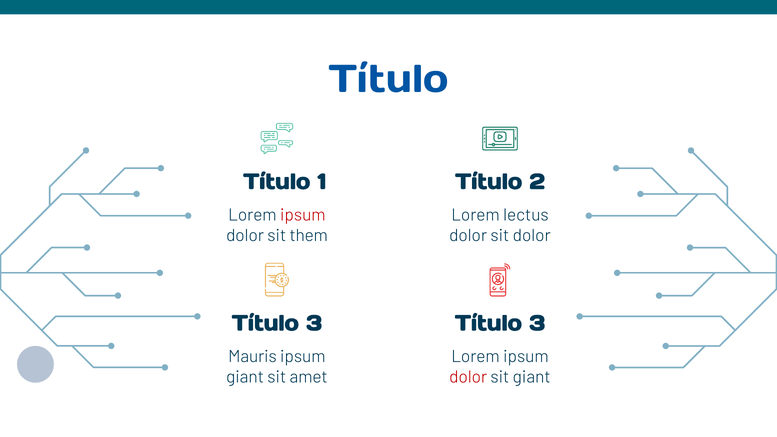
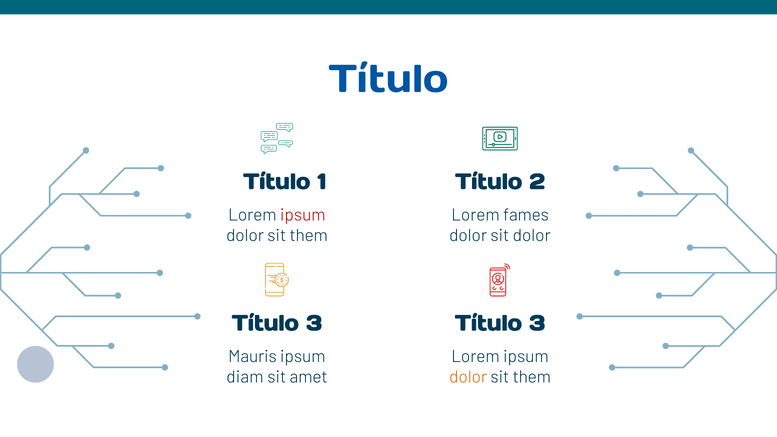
lectus: lectus -> fames
giant at (245, 377): giant -> diam
dolor at (468, 377) colour: red -> orange
giant at (532, 377): giant -> them
